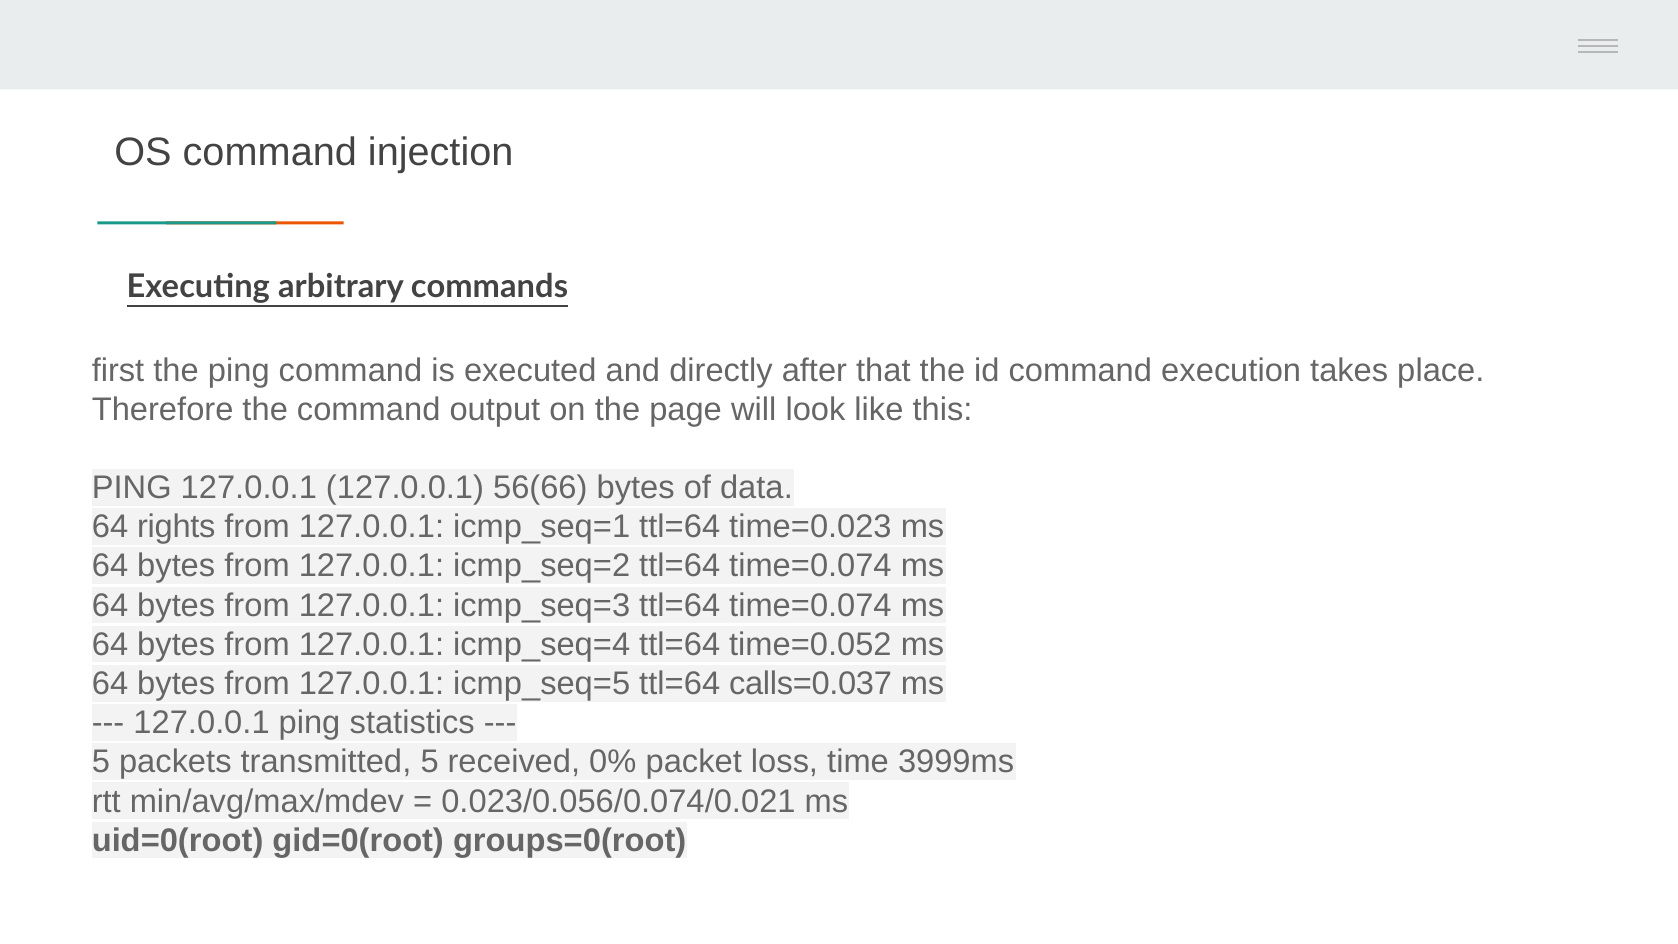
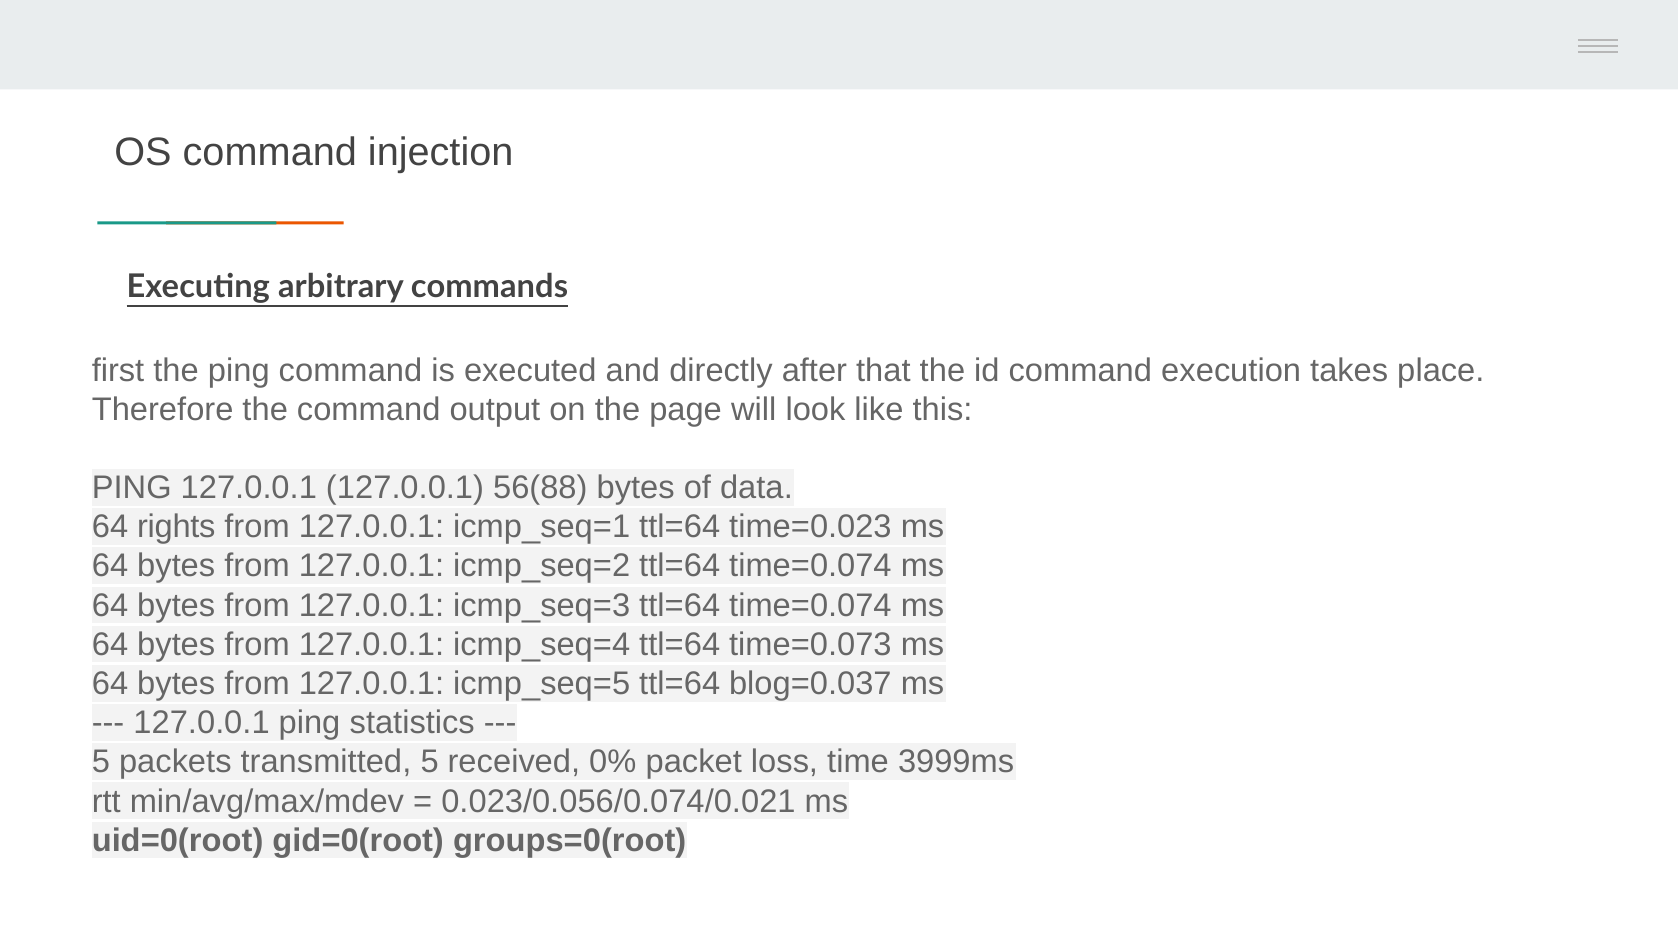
56(66: 56(66 -> 56(88
time=0.052: time=0.052 -> time=0.073
calls=0.037: calls=0.037 -> blog=0.037
